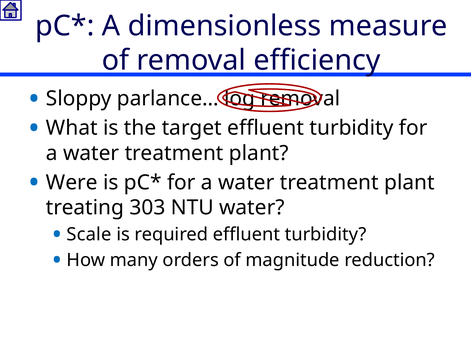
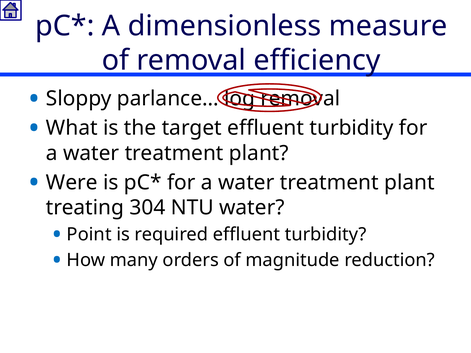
303: 303 -> 304
Scale: Scale -> Point
